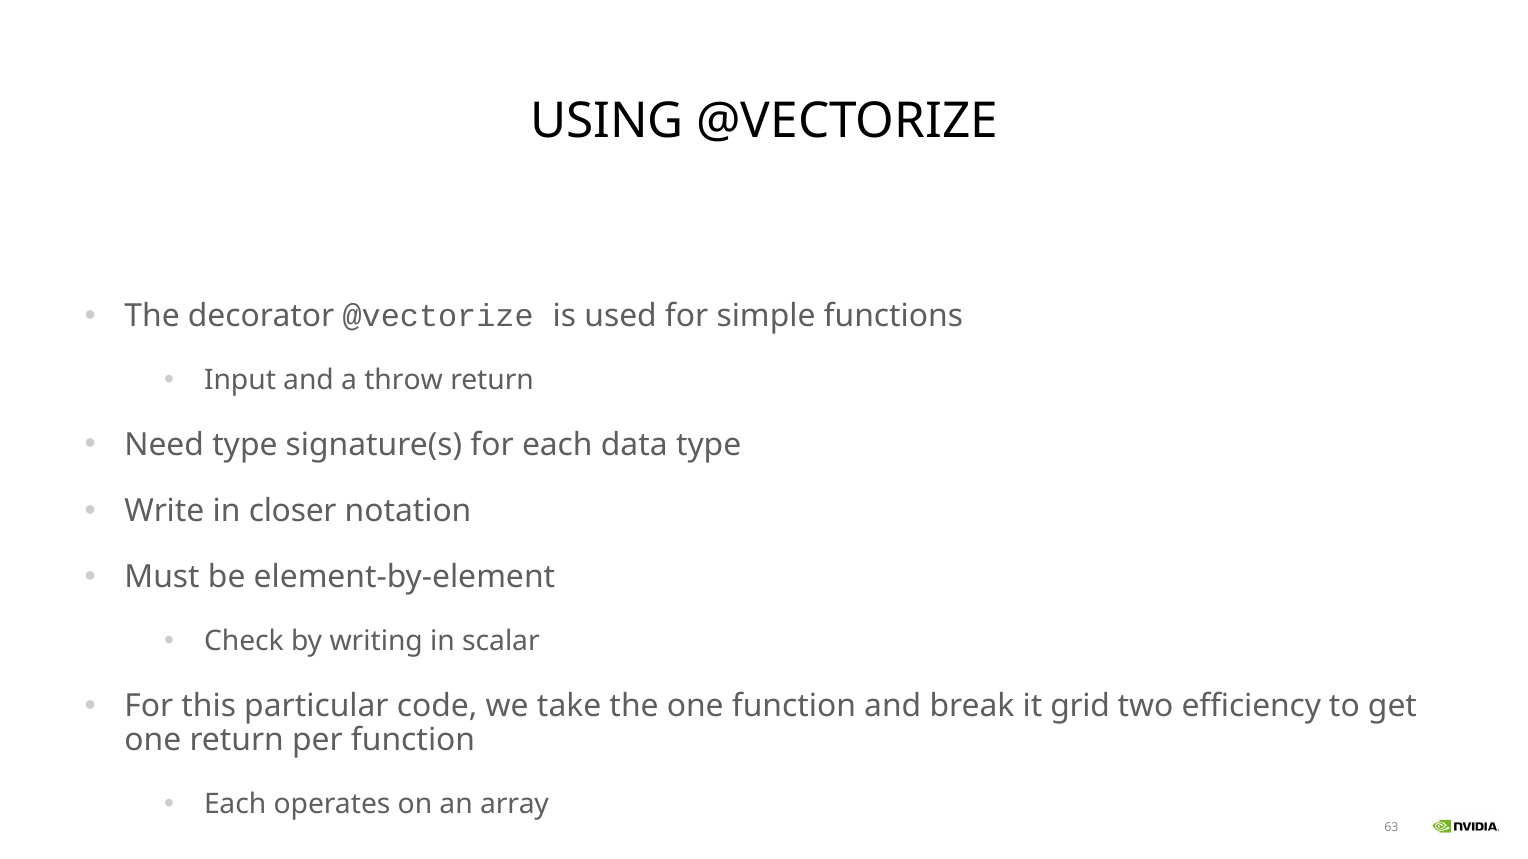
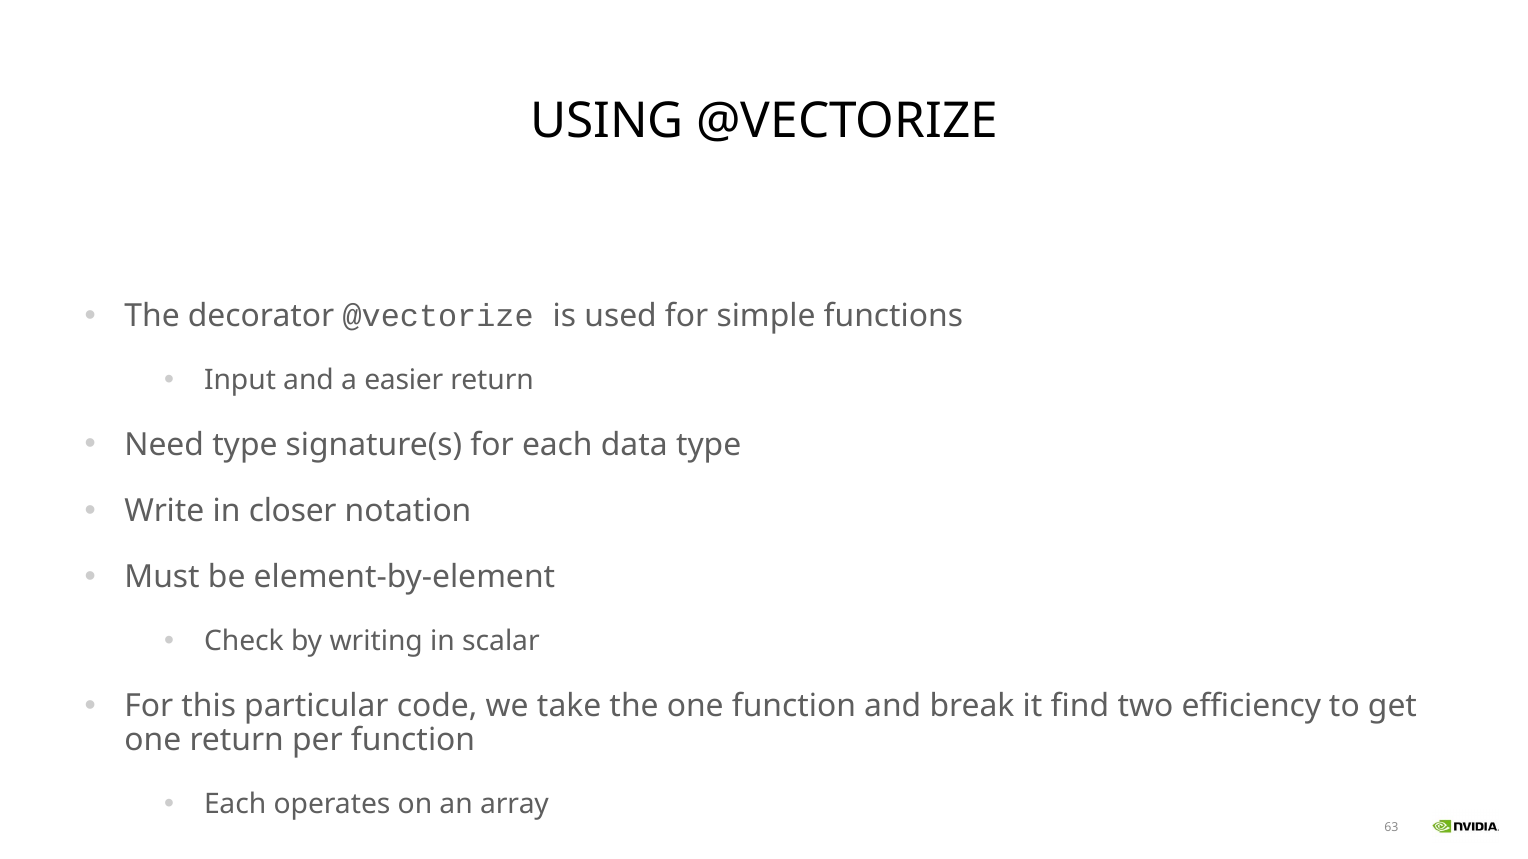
throw: throw -> easier
grid: grid -> find
